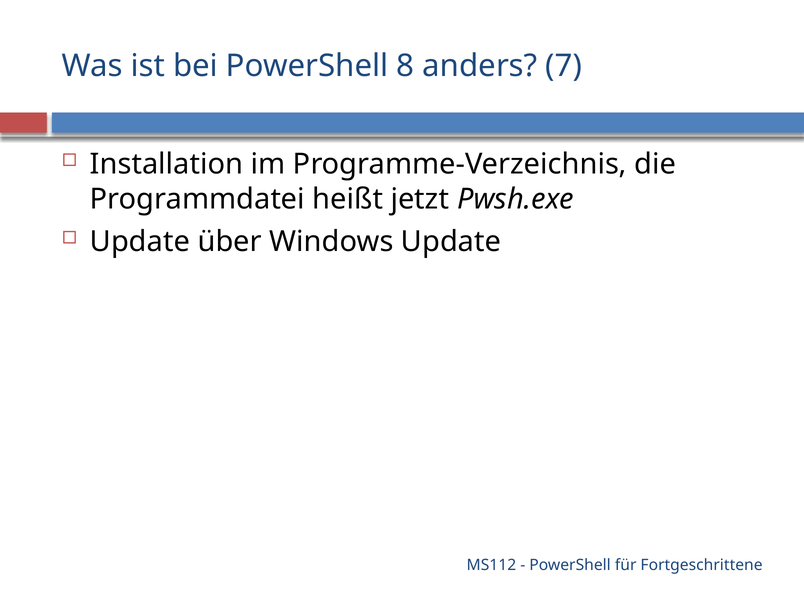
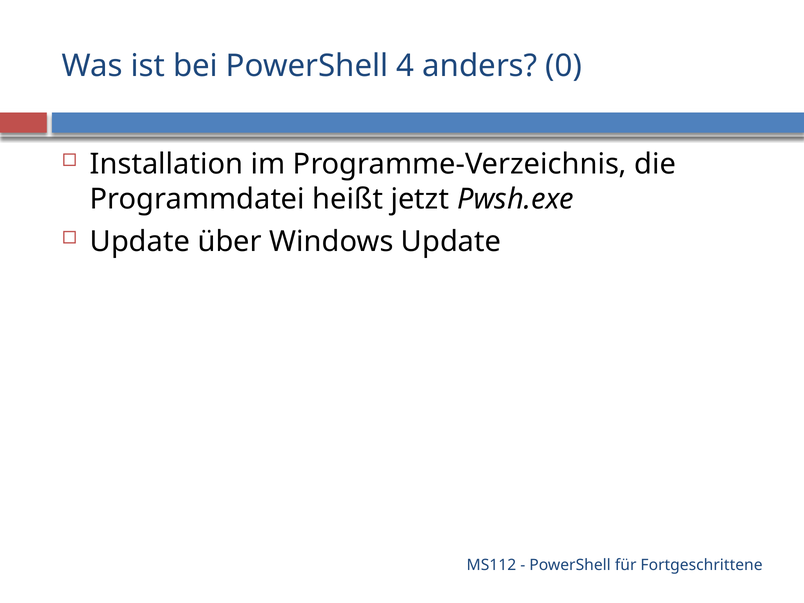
8: 8 -> 4
7: 7 -> 0
